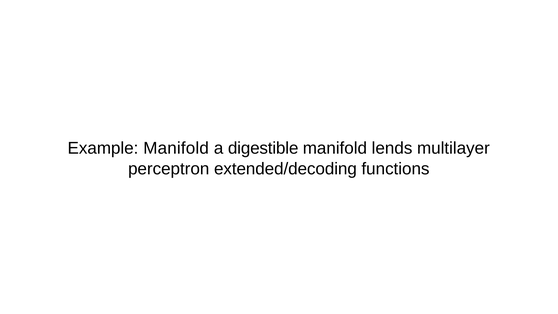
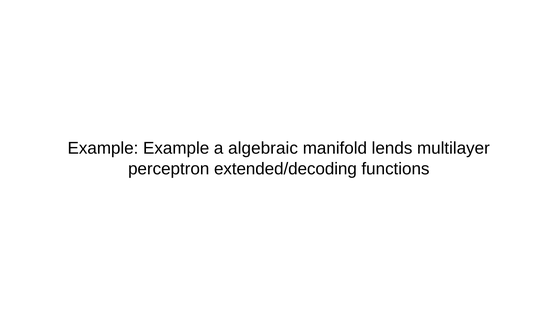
Example Manifold: Manifold -> Example
digestible: digestible -> algebraic
